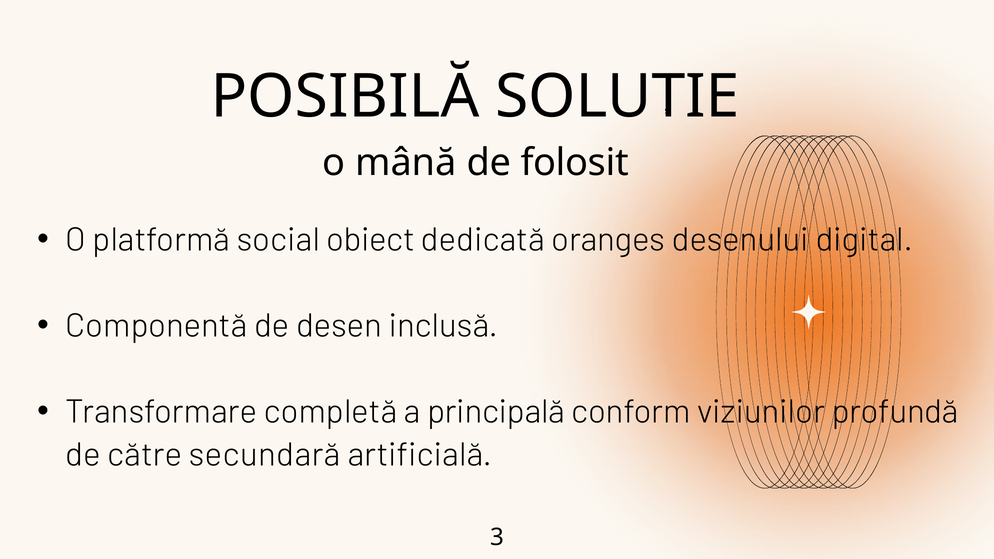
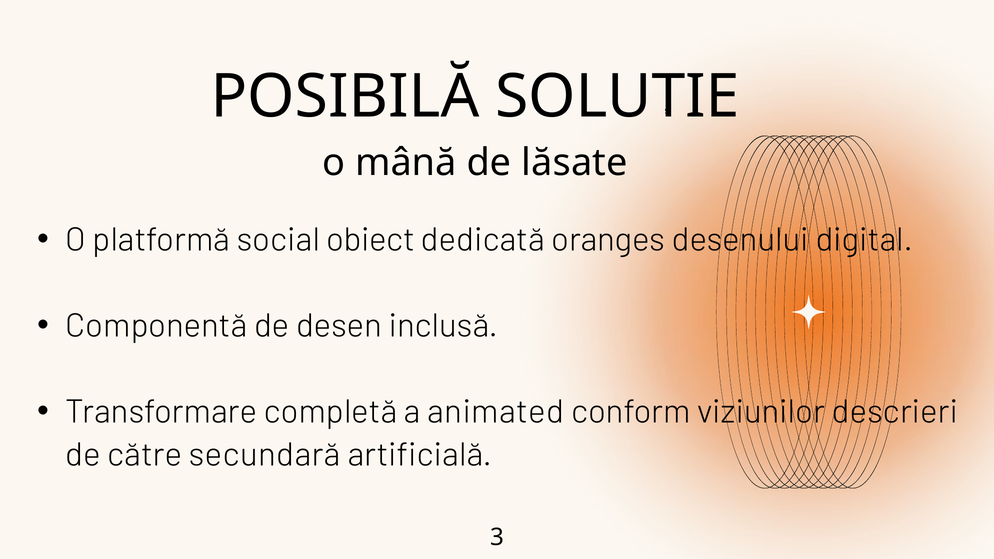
folosit: folosit -> lăsate
principală: principală -> animated
profundă: profundă -> descrieri
